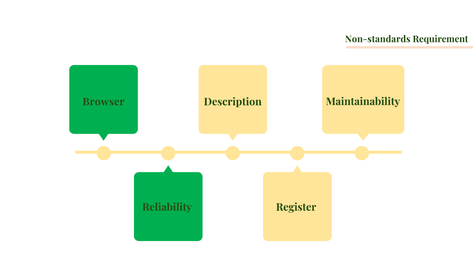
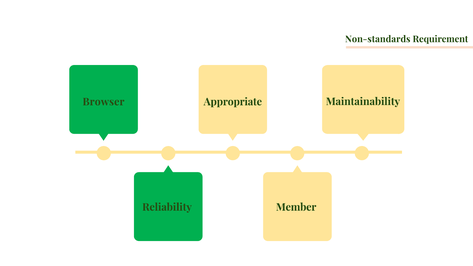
Description: Description -> Appropriate
Register: Register -> Member
